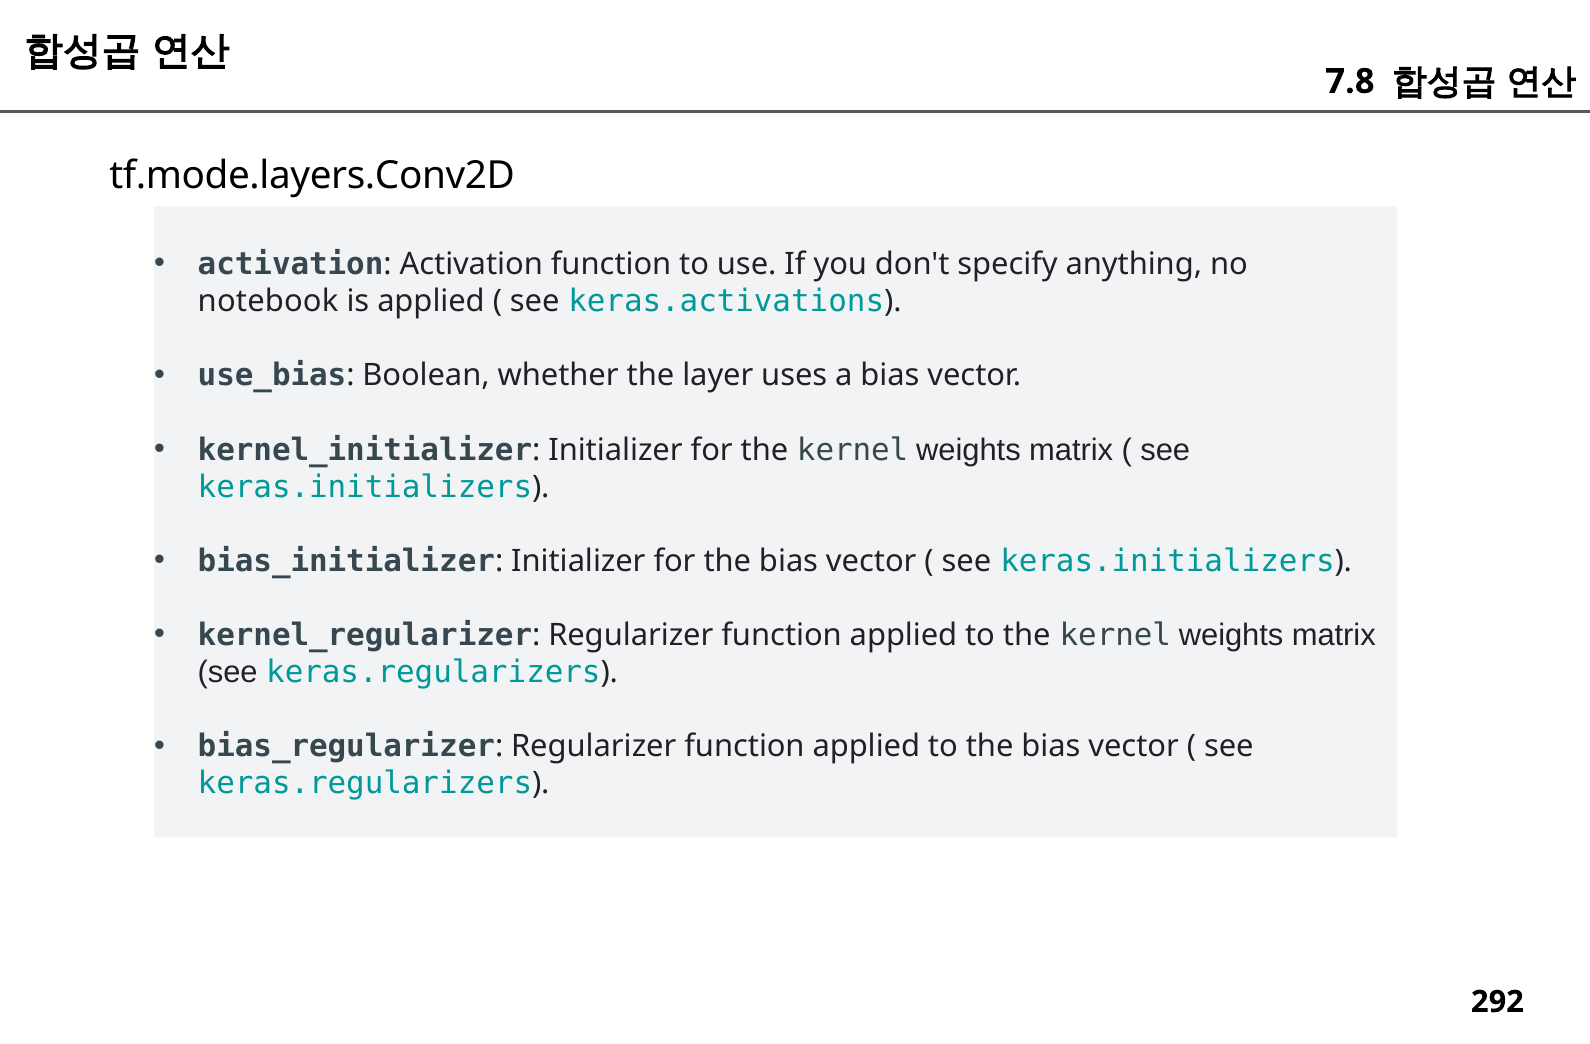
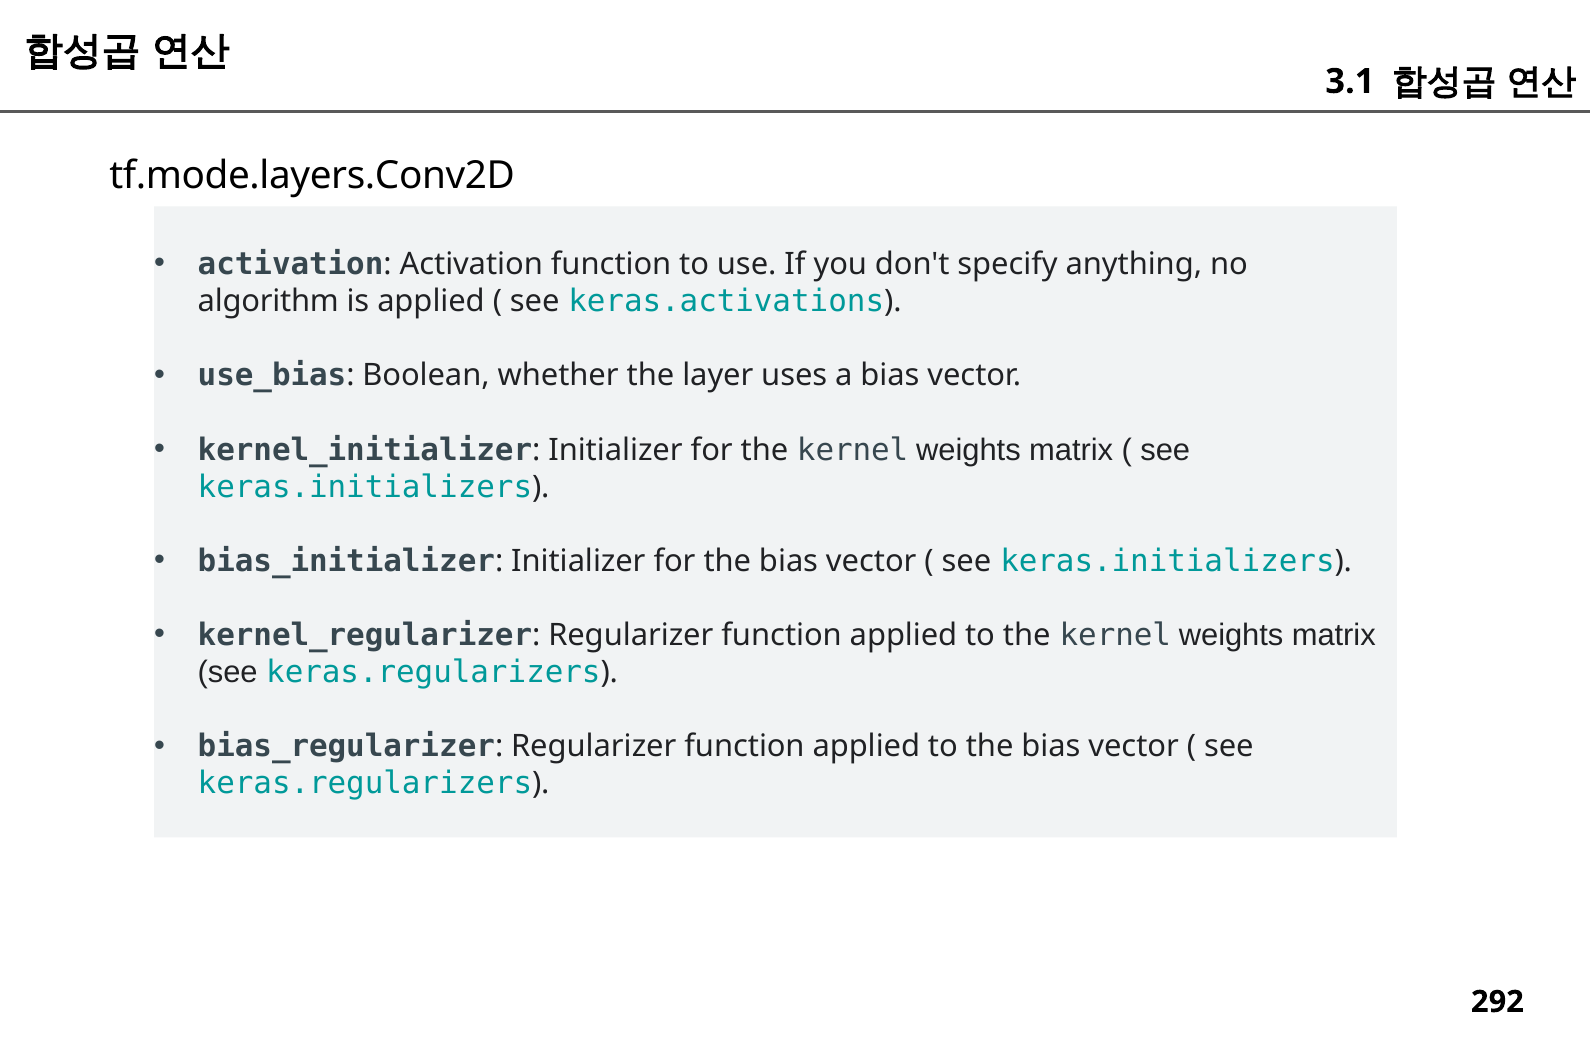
7.8: 7.8 -> 3.1
notebook: notebook -> algorithm
